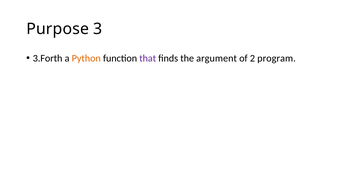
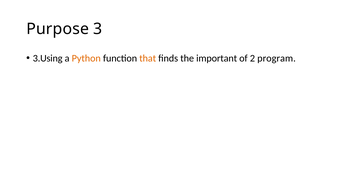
3.Forth: 3.Forth -> 3.Using
that colour: purple -> orange
argument: argument -> important
